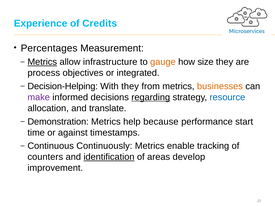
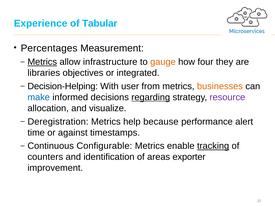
Credits: Credits -> Tabular
size: size -> four
process: process -> libraries
With they: they -> user
make colour: purple -> blue
resource colour: blue -> purple
translate: translate -> visualize
Demonstration: Demonstration -> Deregistration
start: start -> alert
Continuously: Continuously -> Configurable
tracking underline: none -> present
identification underline: present -> none
develop: develop -> exporter
